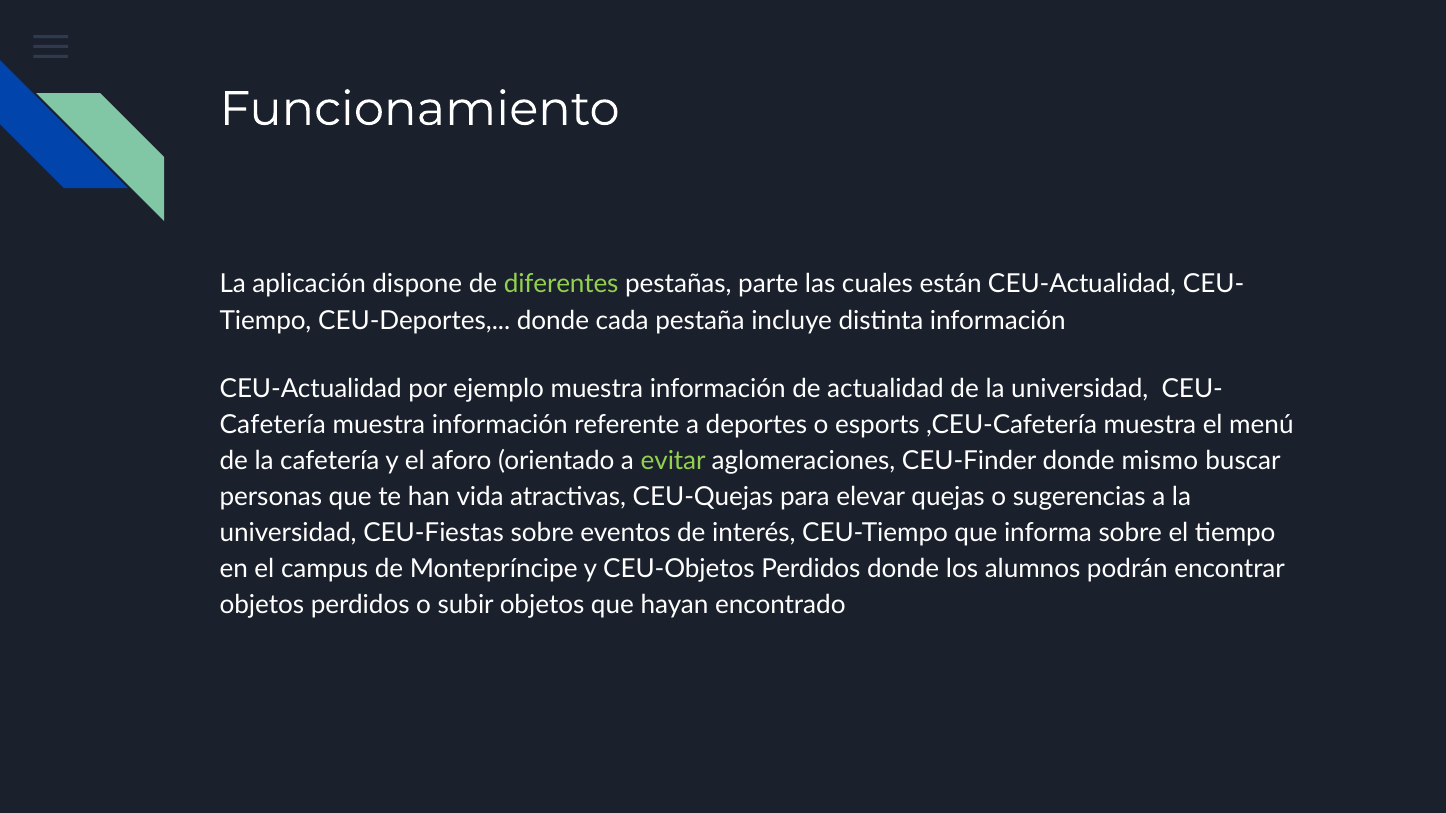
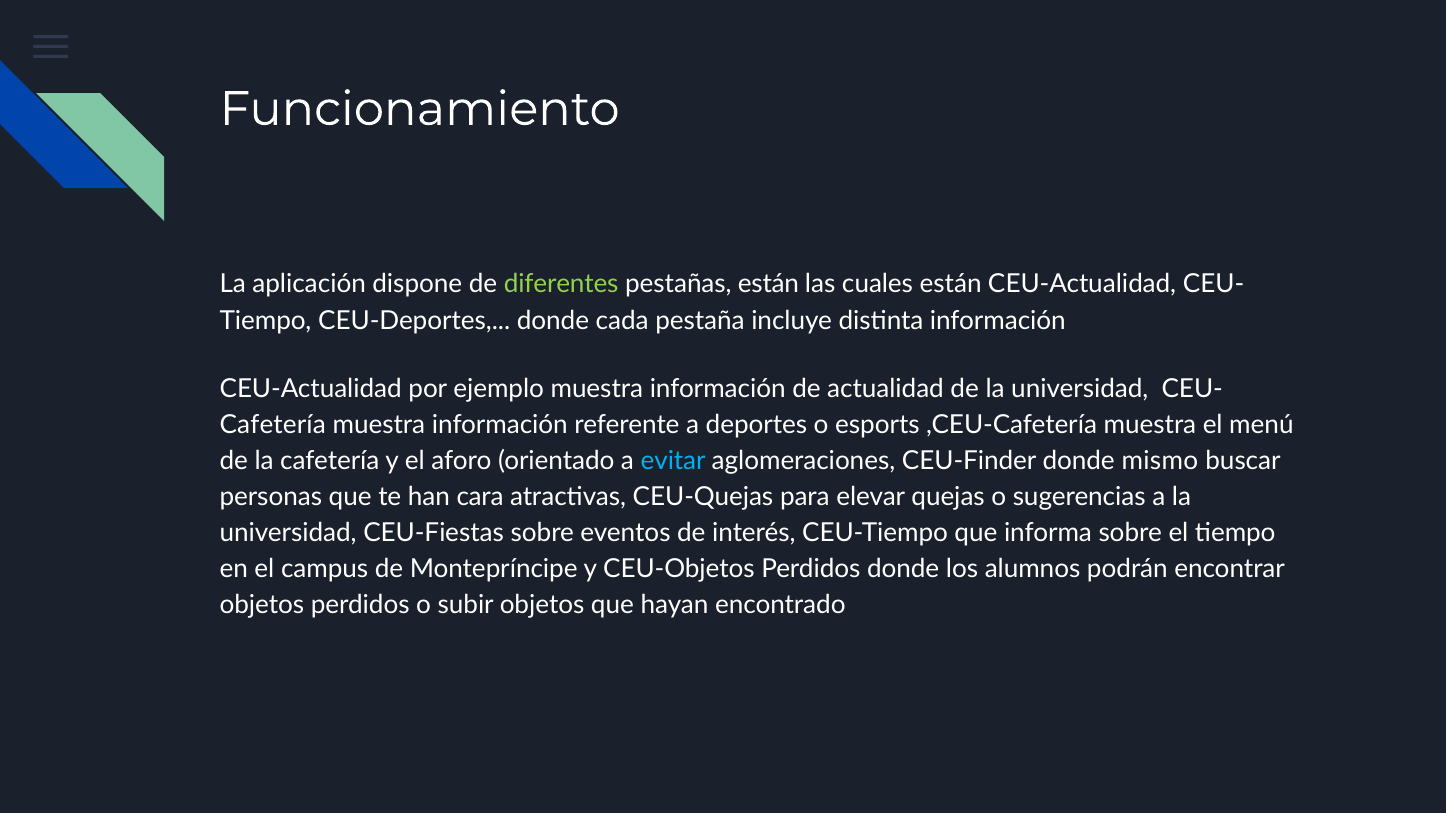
pestañas parte: parte -> están
evitar colour: light green -> light blue
vida: vida -> cara
